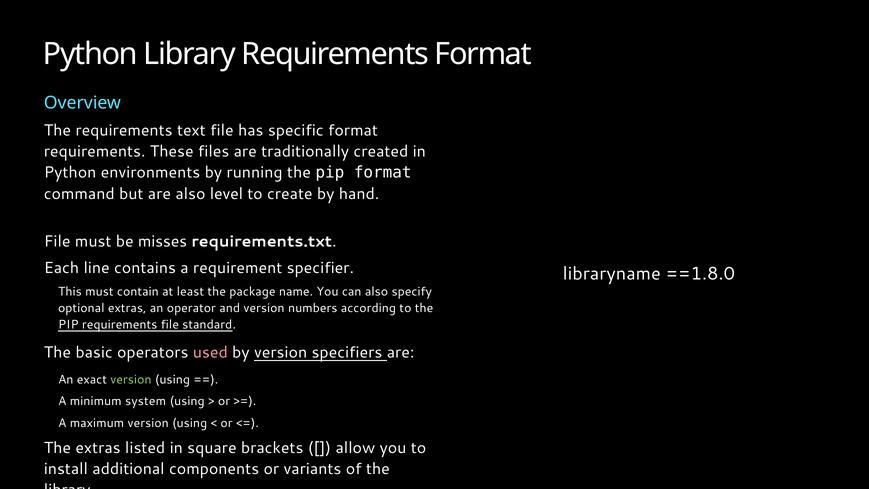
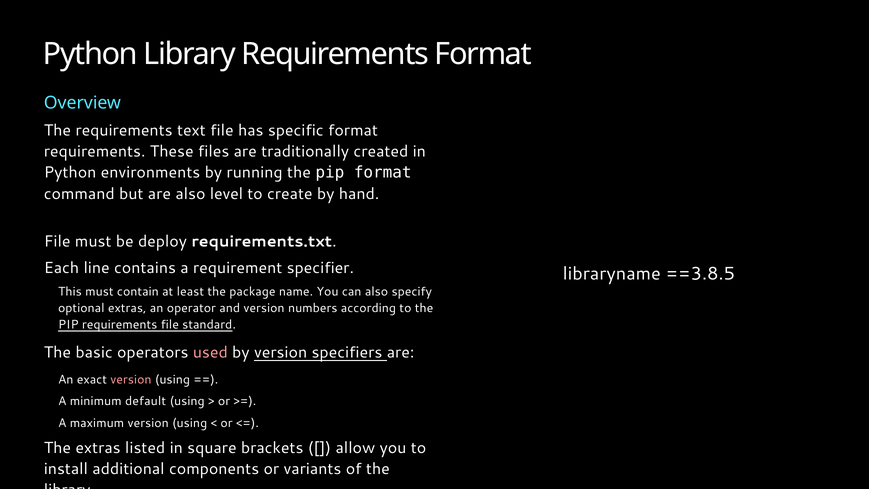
misses: misses -> deploy
==1.8.0: ==1.8.0 -> ==3.8.5
version at (131, 379) colour: light green -> pink
system: system -> default
